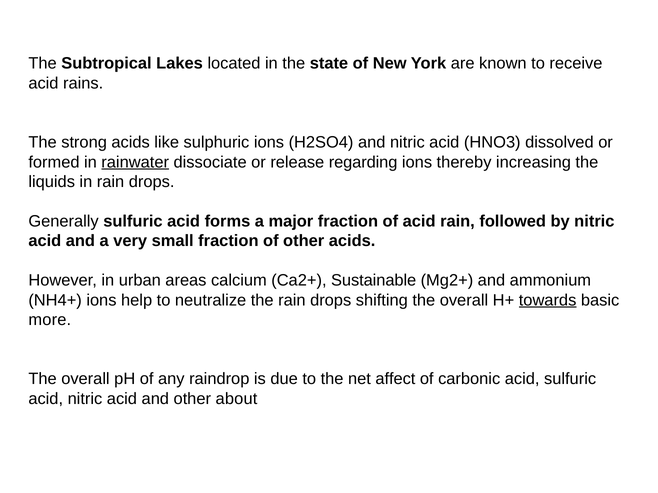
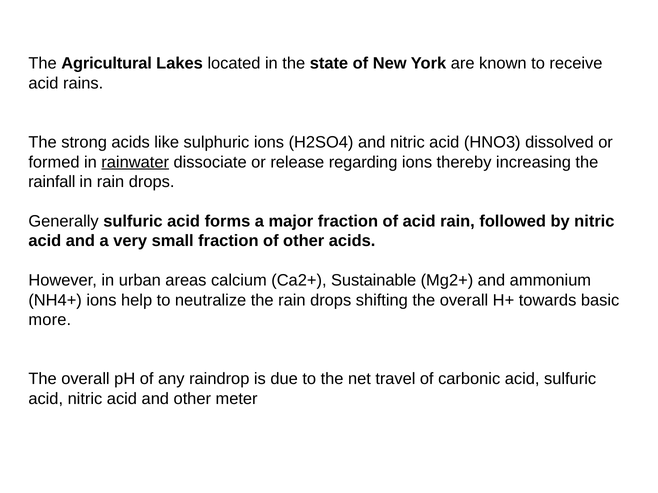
Subtropical: Subtropical -> Agricultural
liquids: liquids -> rainfall
towards underline: present -> none
affect: affect -> travel
about: about -> meter
